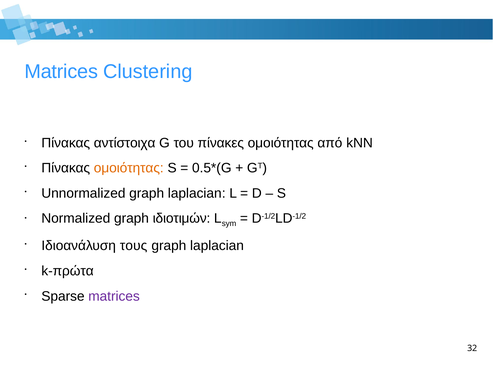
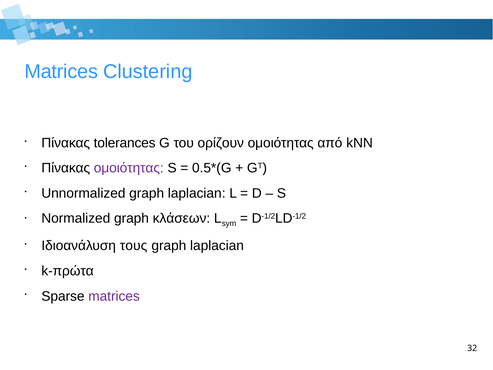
αντίστοιχα: αντίστοιχα -> tolerances
πίνακες: πίνακες -> ορίζουν
ομοιότητας at (129, 168) colour: orange -> purple
ιδιοτιμών: ιδιοτιμών -> κλάσεων
